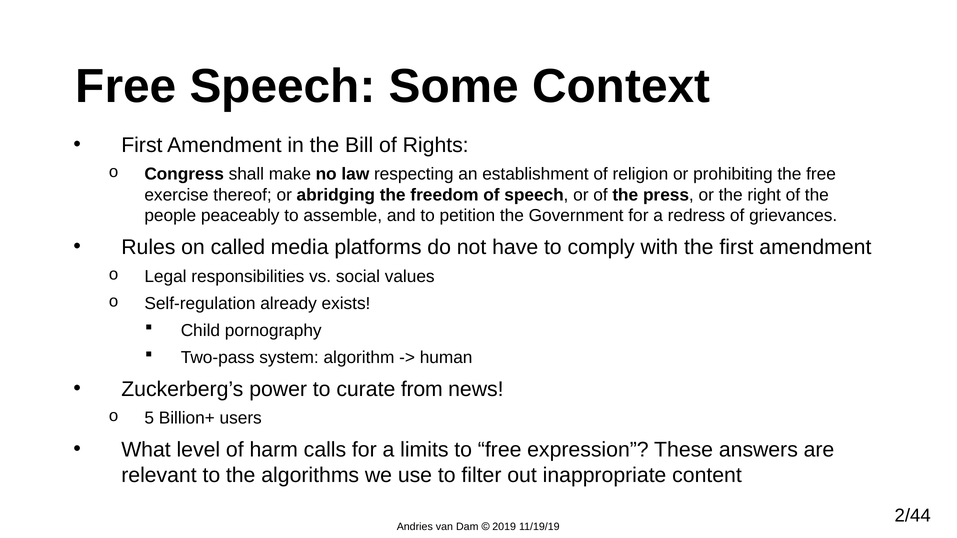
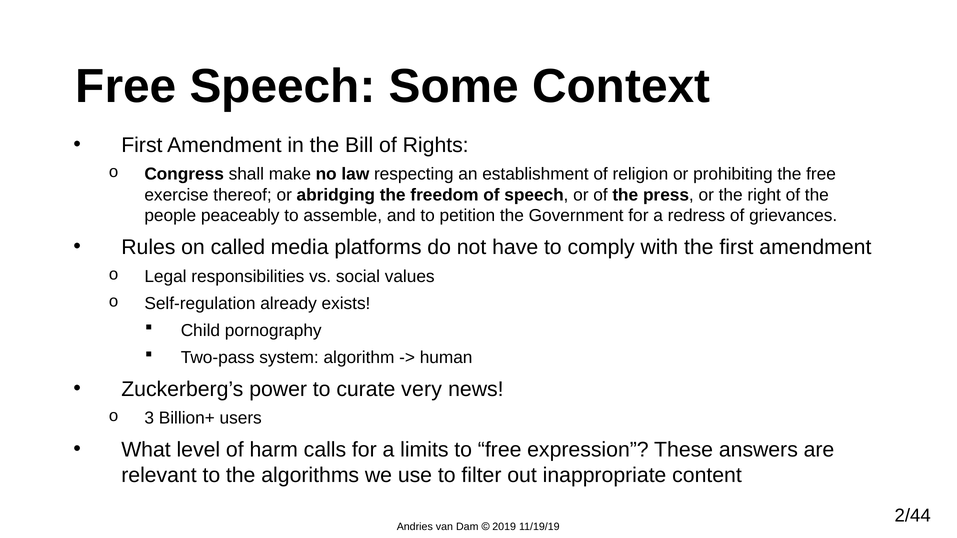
from: from -> very
5: 5 -> 3
